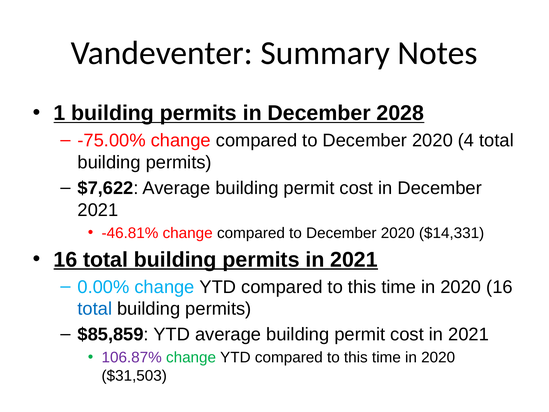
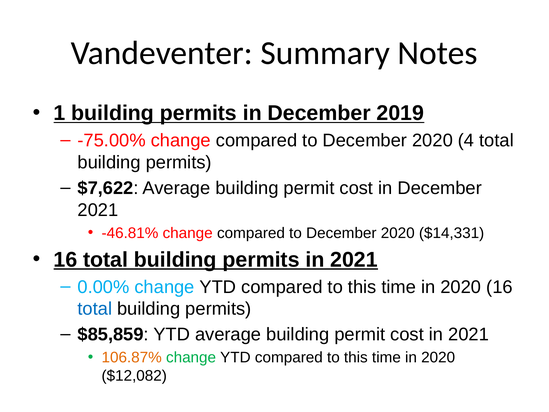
2028: 2028 -> 2019
106.87% colour: purple -> orange
$31,503: $31,503 -> $12,082
